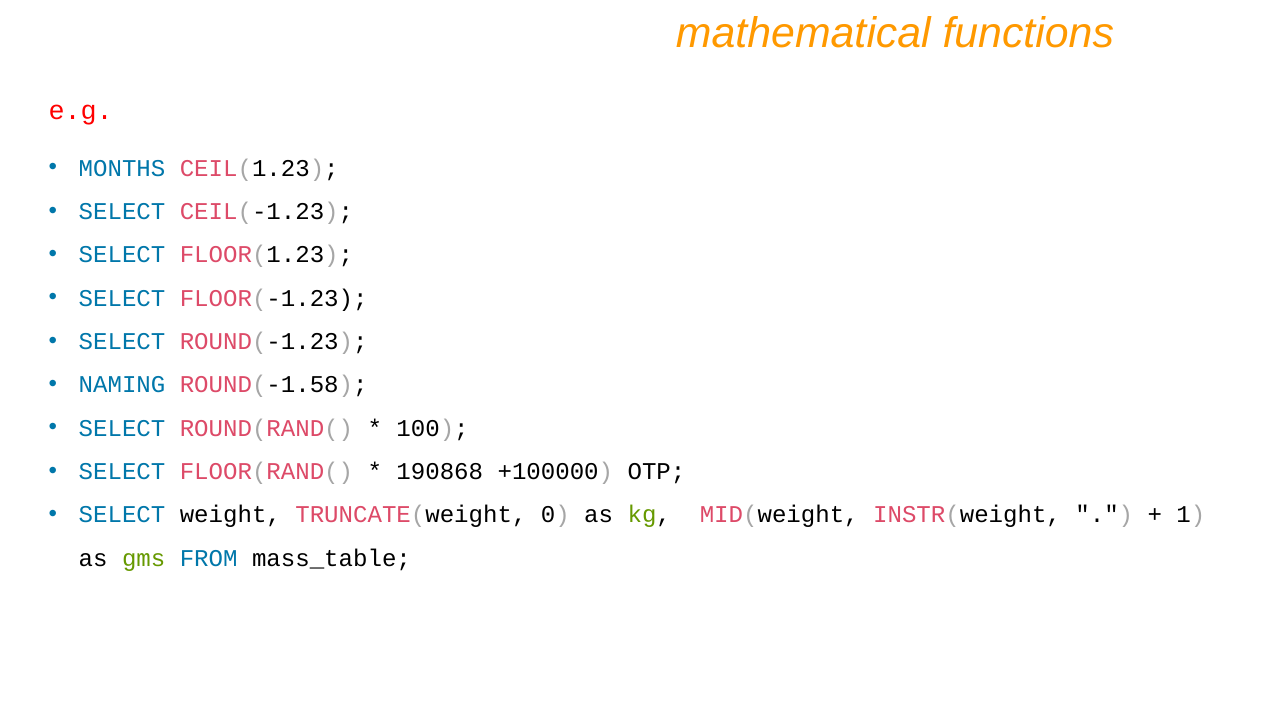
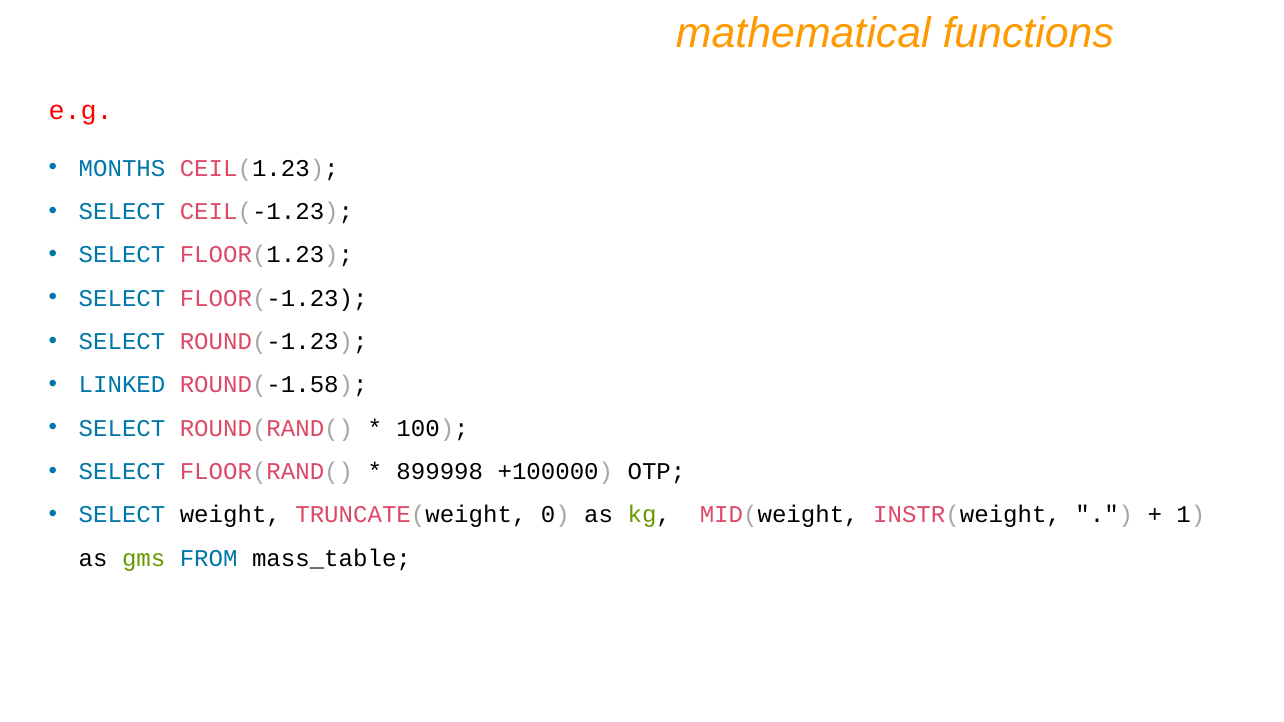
NAMING: NAMING -> LINKED
190868: 190868 -> 899998
